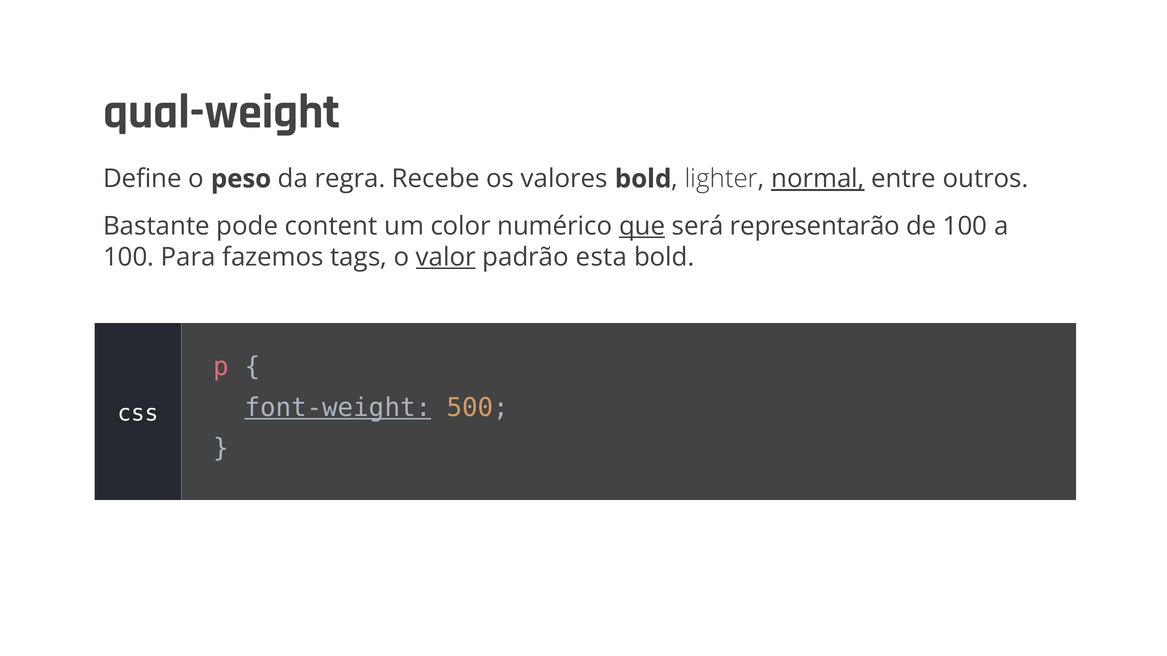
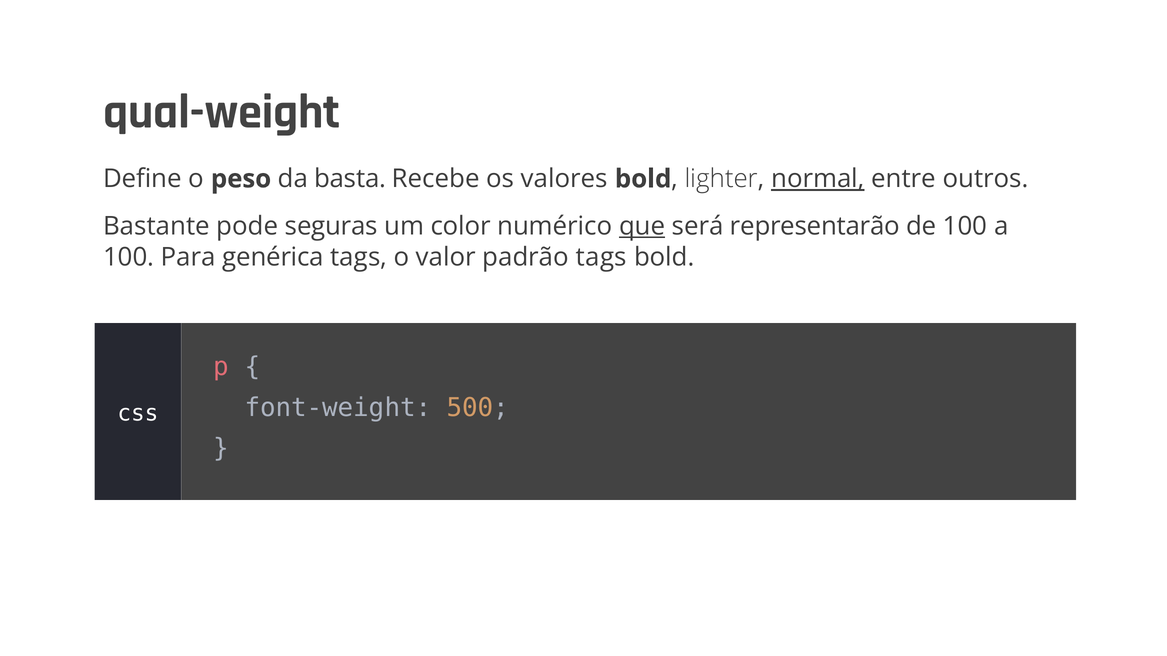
regra: regra -> basta
content: content -> seguras
fazemos: fazemos -> genérica
valor underline: present -> none
padrão esta: esta -> tags
font-weight underline: present -> none
